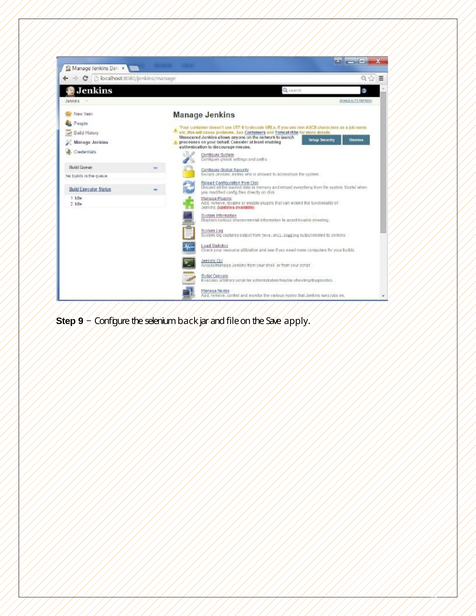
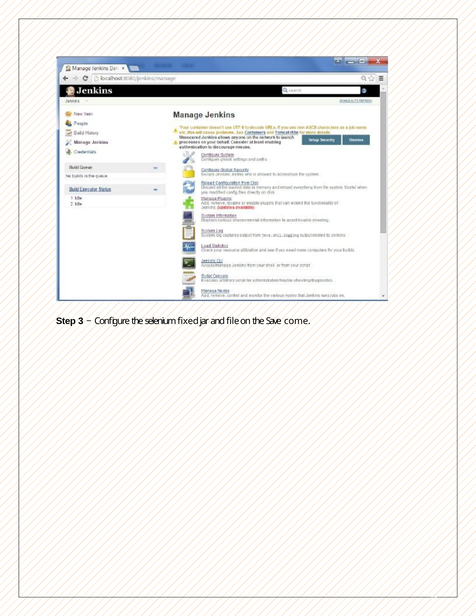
9: 9 -> 3
back: back -> fixed
apply: apply -> come
